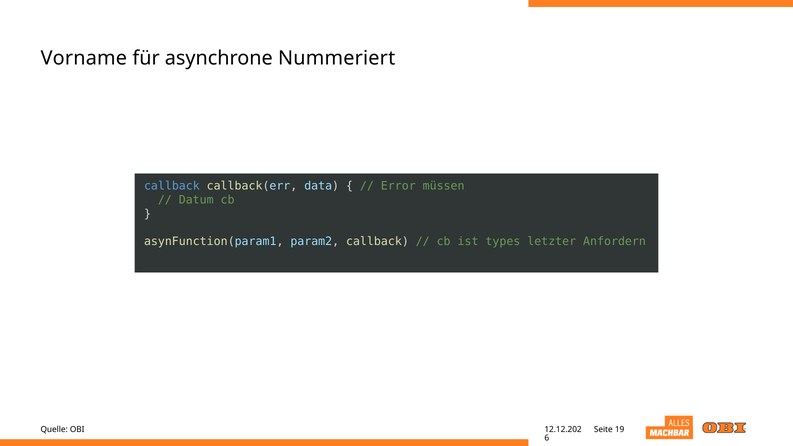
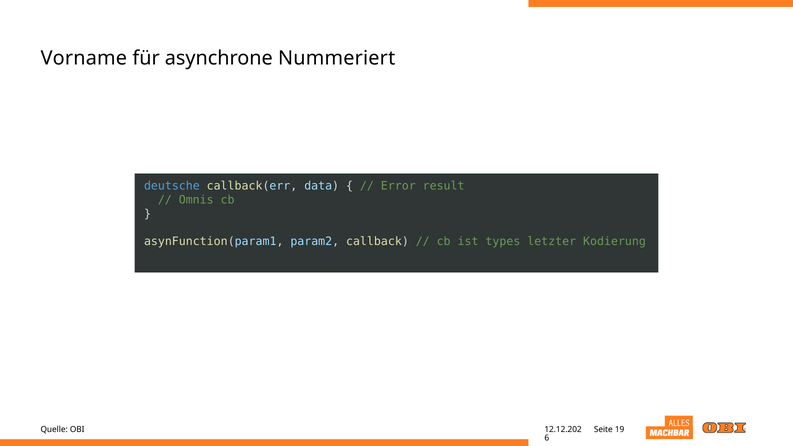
callback at (172, 186): callback -> deutsche
müssen: müssen -> result
Datum: Datum -> Omnis
Anfordern: Anfordern -> Kodierung
